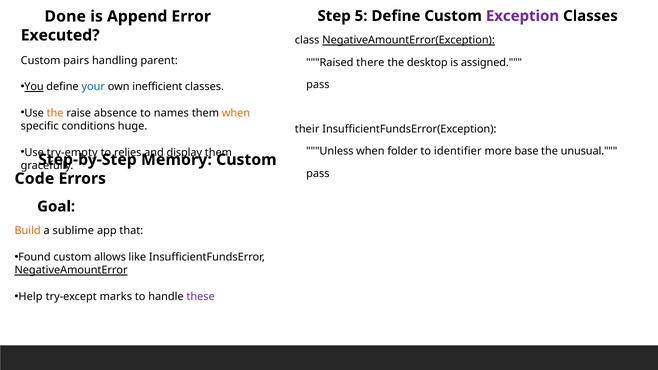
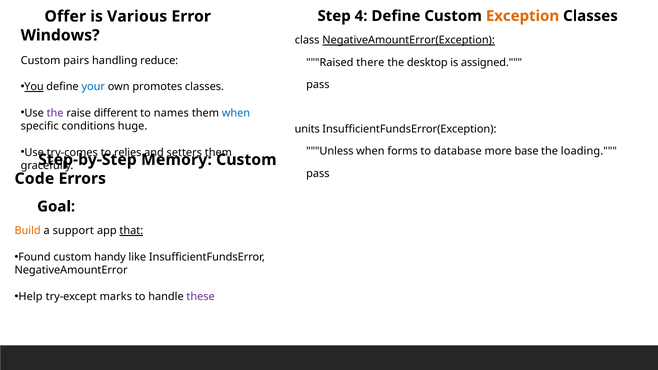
5: 5 -> 4
Exception colour: purple -> orange
Done: Done -> Offer
Append: Append -> Various
Executed: Executed -> Windows
parent: parent -> reduce
inefficient: inefficient -> promotes
the at (55, 113) colour: orange -> purple
absence: absence -> different
when at (236, 113) colour: orange -> blue
their: their -> units
try-empty: try-empty -> try-comes
display: display -> setters
folder: folder -> forms
identifier: identifier -> database
unusual: unusual -> loading
sublime: sublime -> support
that underline: none -> present
allows: allows -> handy
NegativeAmountError underline: present -> none
